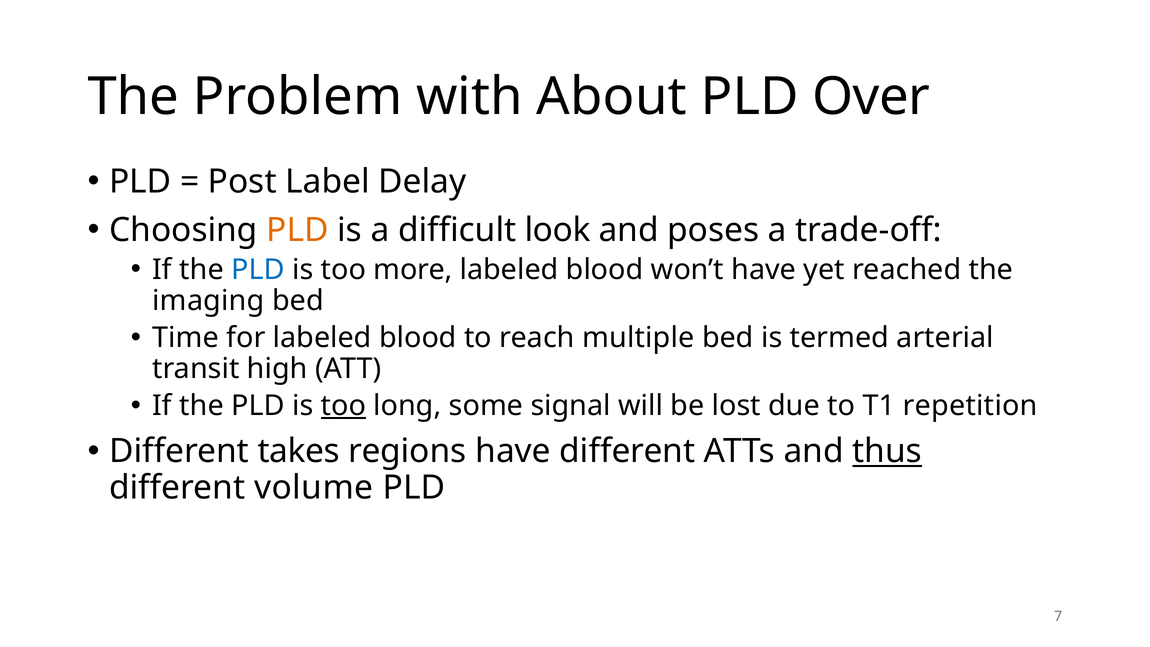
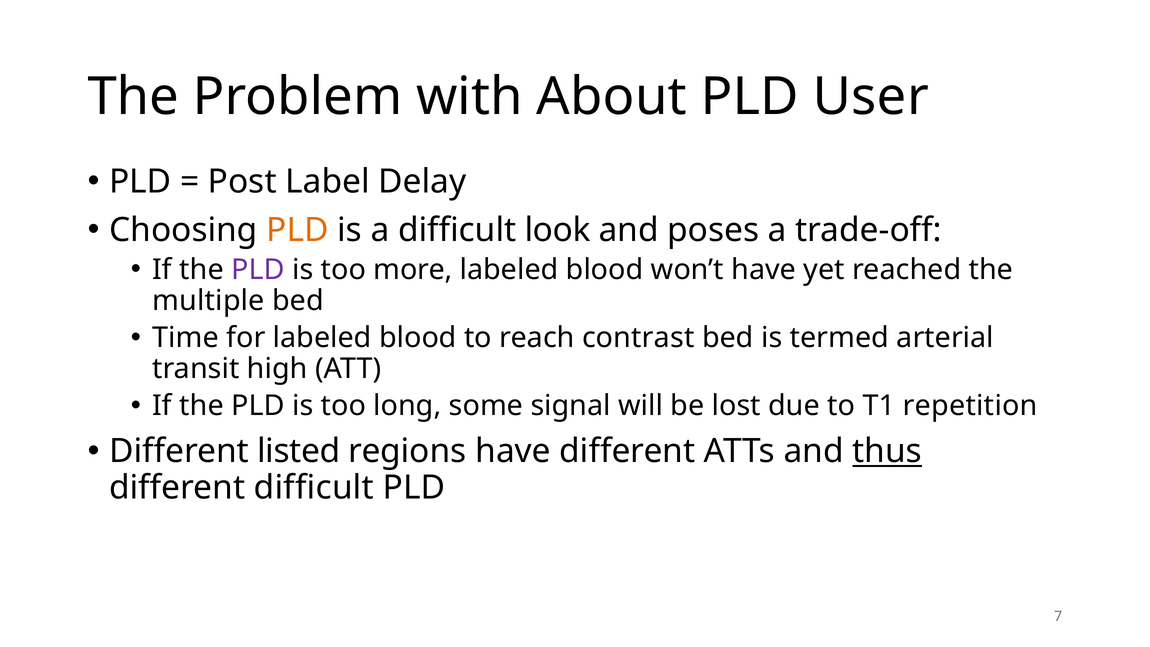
Over: Over -> User
PLD at (258, 270) colour: blue -> purple
imaging: imaging -> multiple
multiple: multiple -> contrast
too at (343, 406) underline: present -> none
takes: takes -> listed
different volume: volume -> difficult
